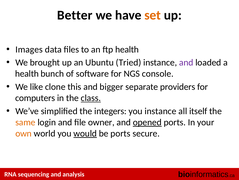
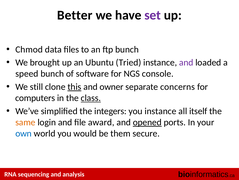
set colour: orange -> purple
Images: Images -> Chmod
ftp health: health -> bunch
health at (27, 73): health -> speed
like: like -> still
this underline: none -> present
bigger: bigger -> owner
providers: providers -> concerns
owner: owner -> award
own colour: orange -> blue
would underline: present -> none
be ports: ports -> them
